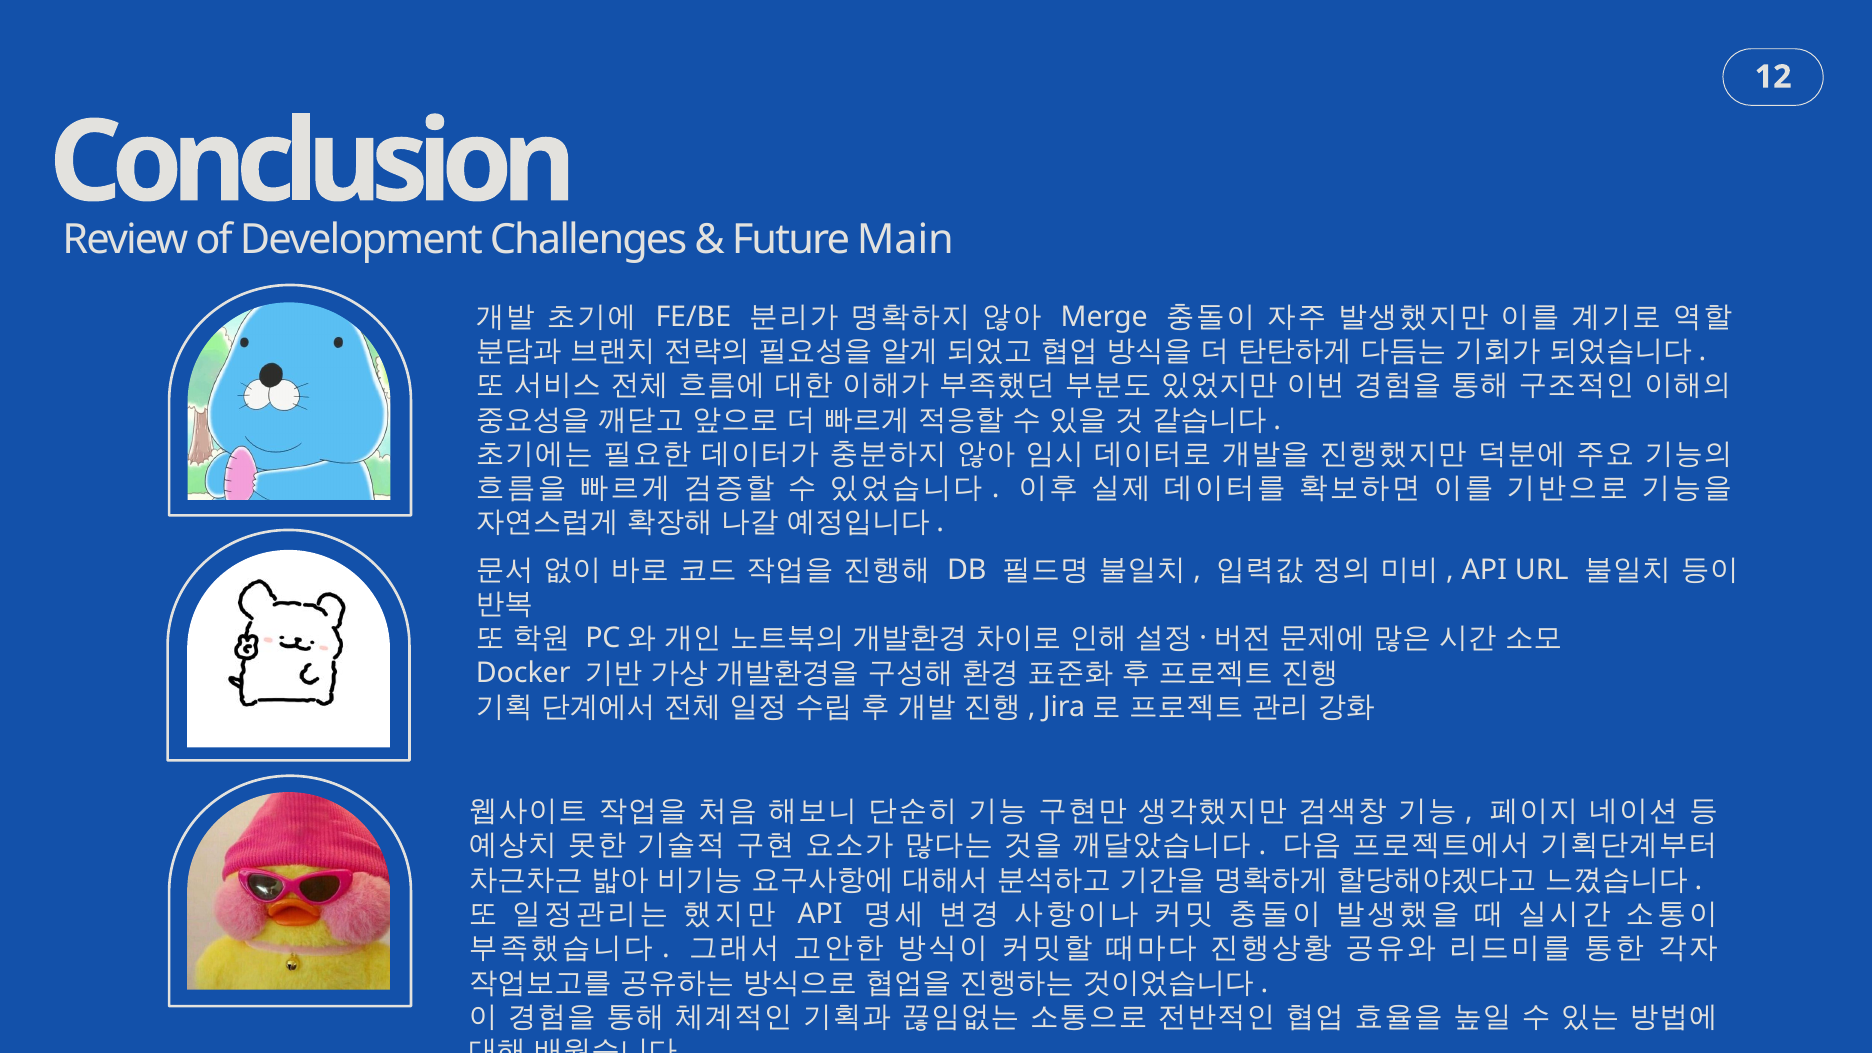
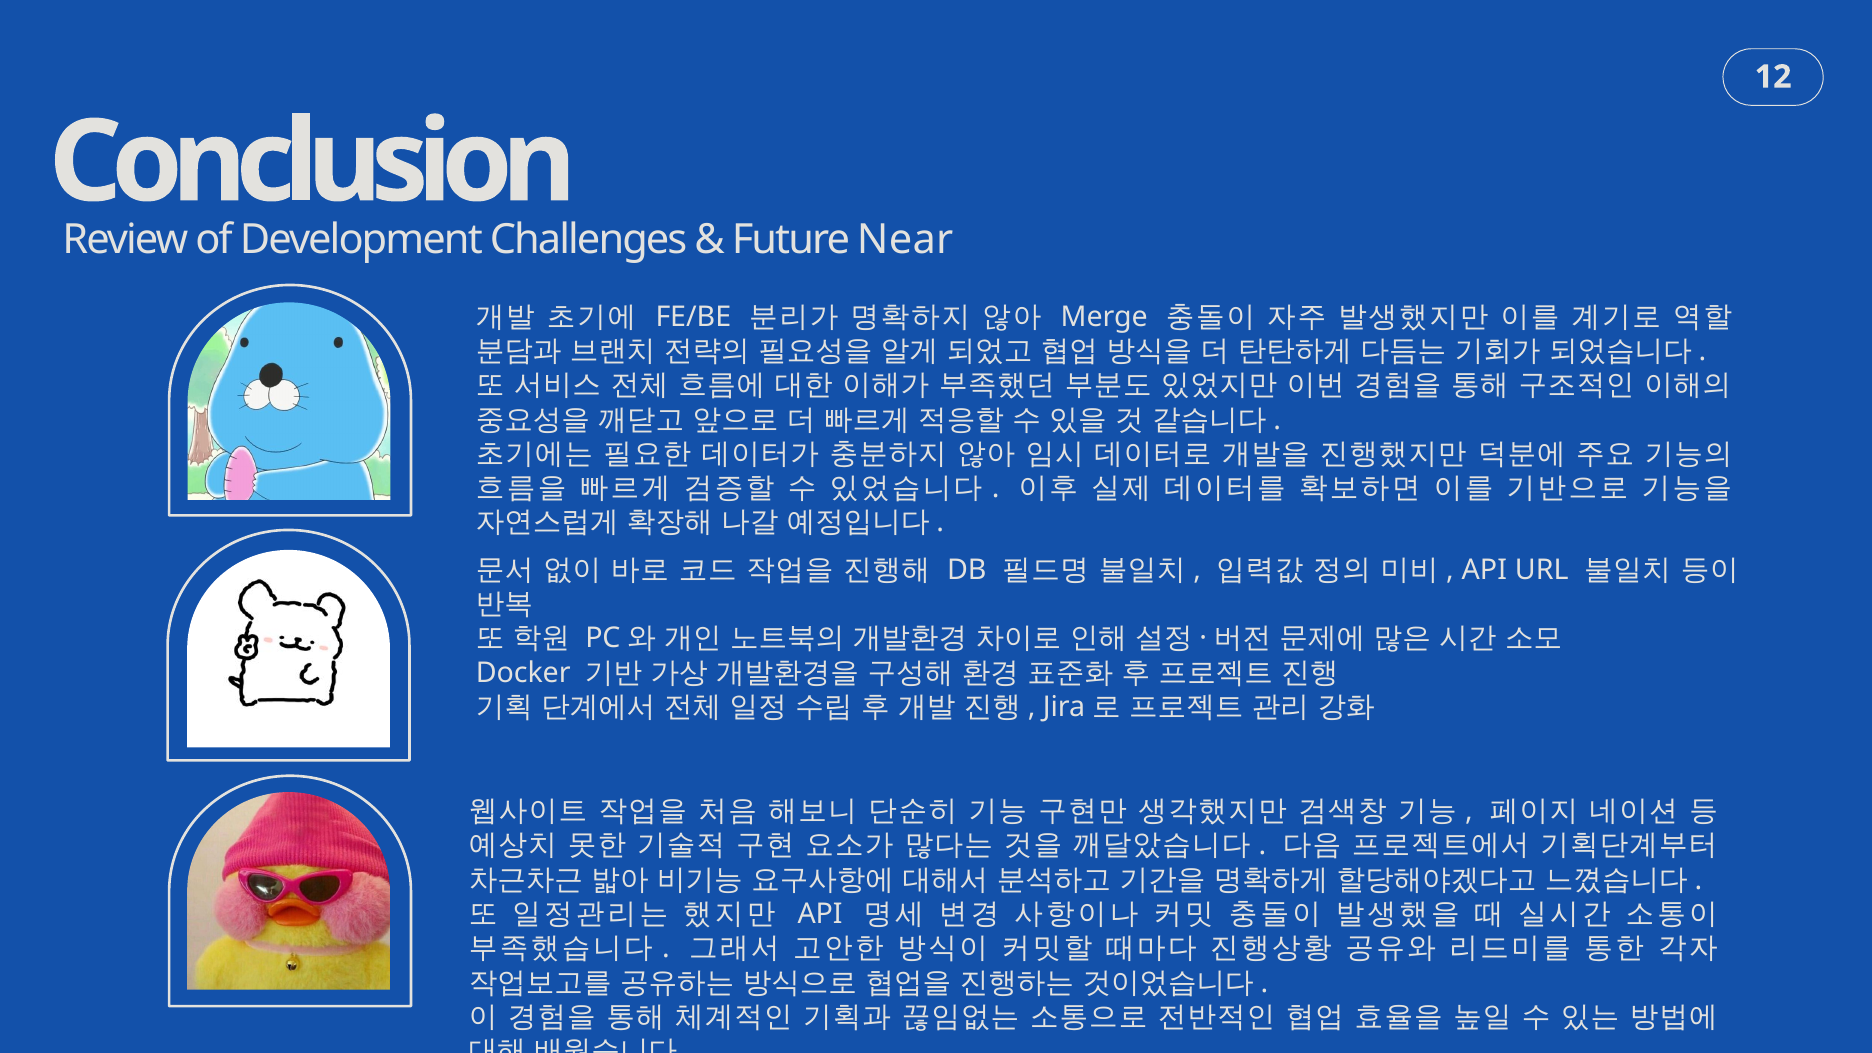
Main: Main -> Near
